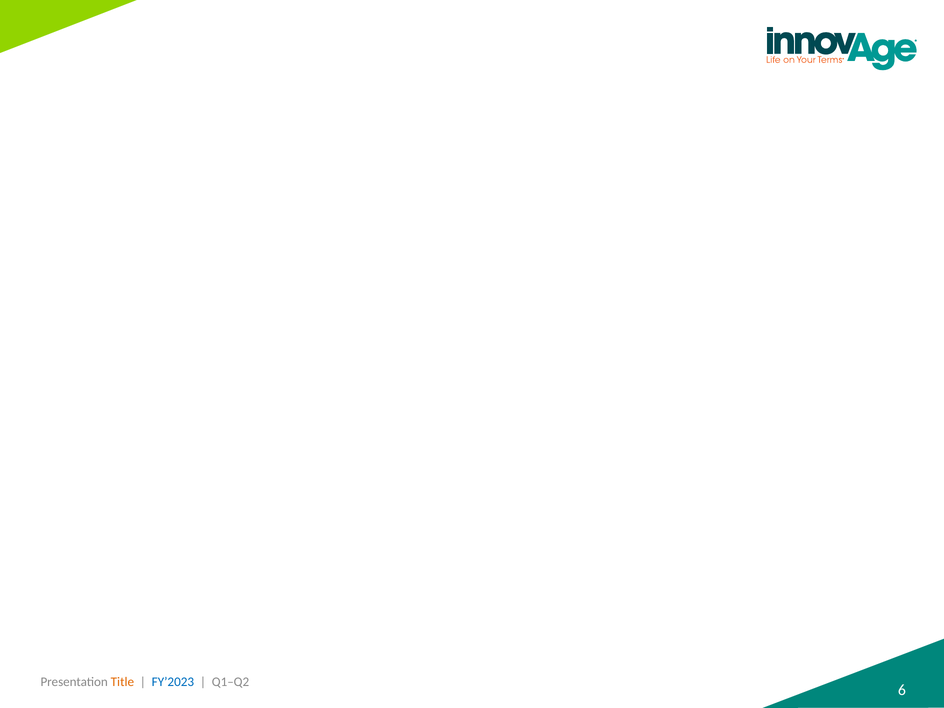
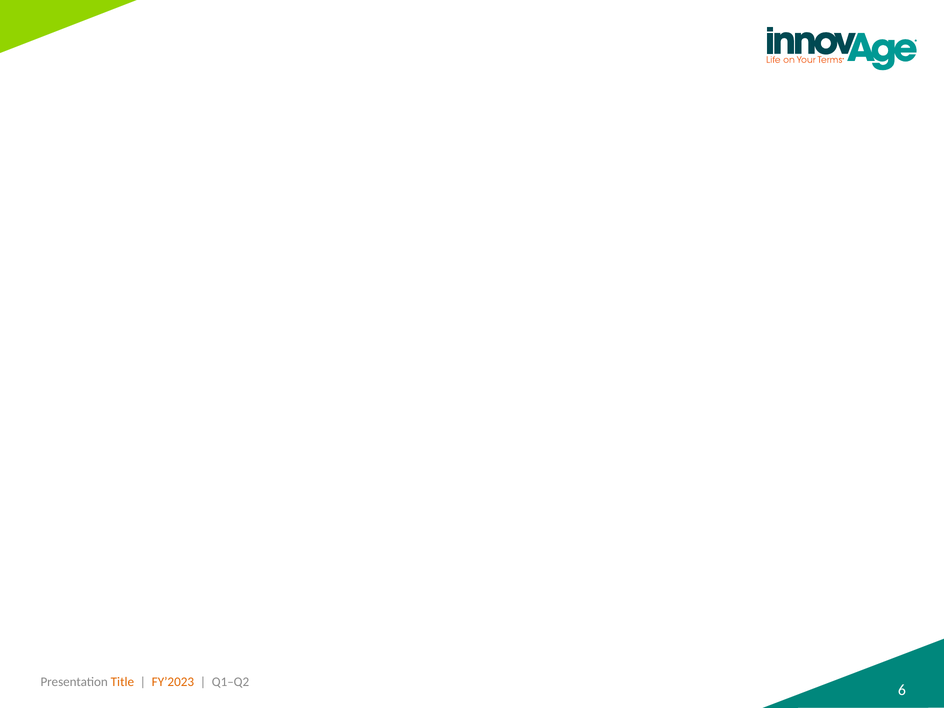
FY’2023 colour: blue -> orange
